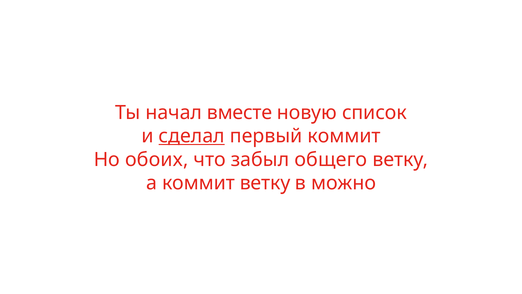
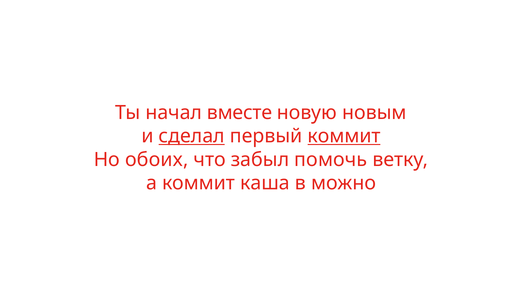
список: список -> новым
коммит at (344, 136) underline: none -> present
общего: общего -> помочь
коммит ветку: ветку -> каша
